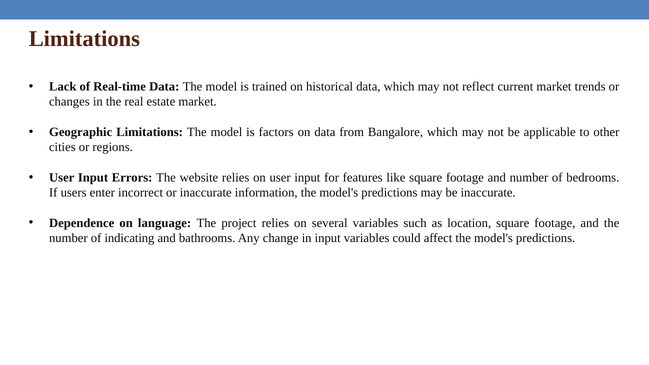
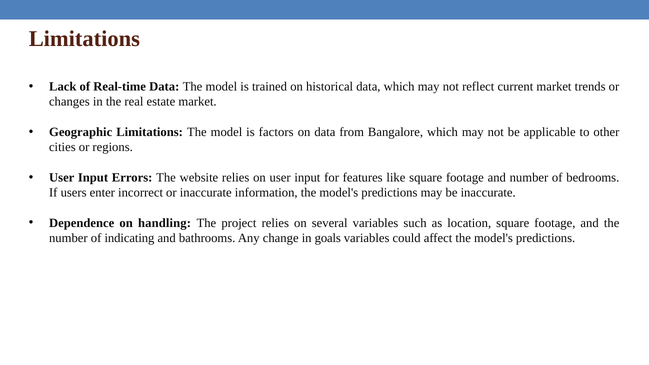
language: language -> handling
in input: input -> goals
